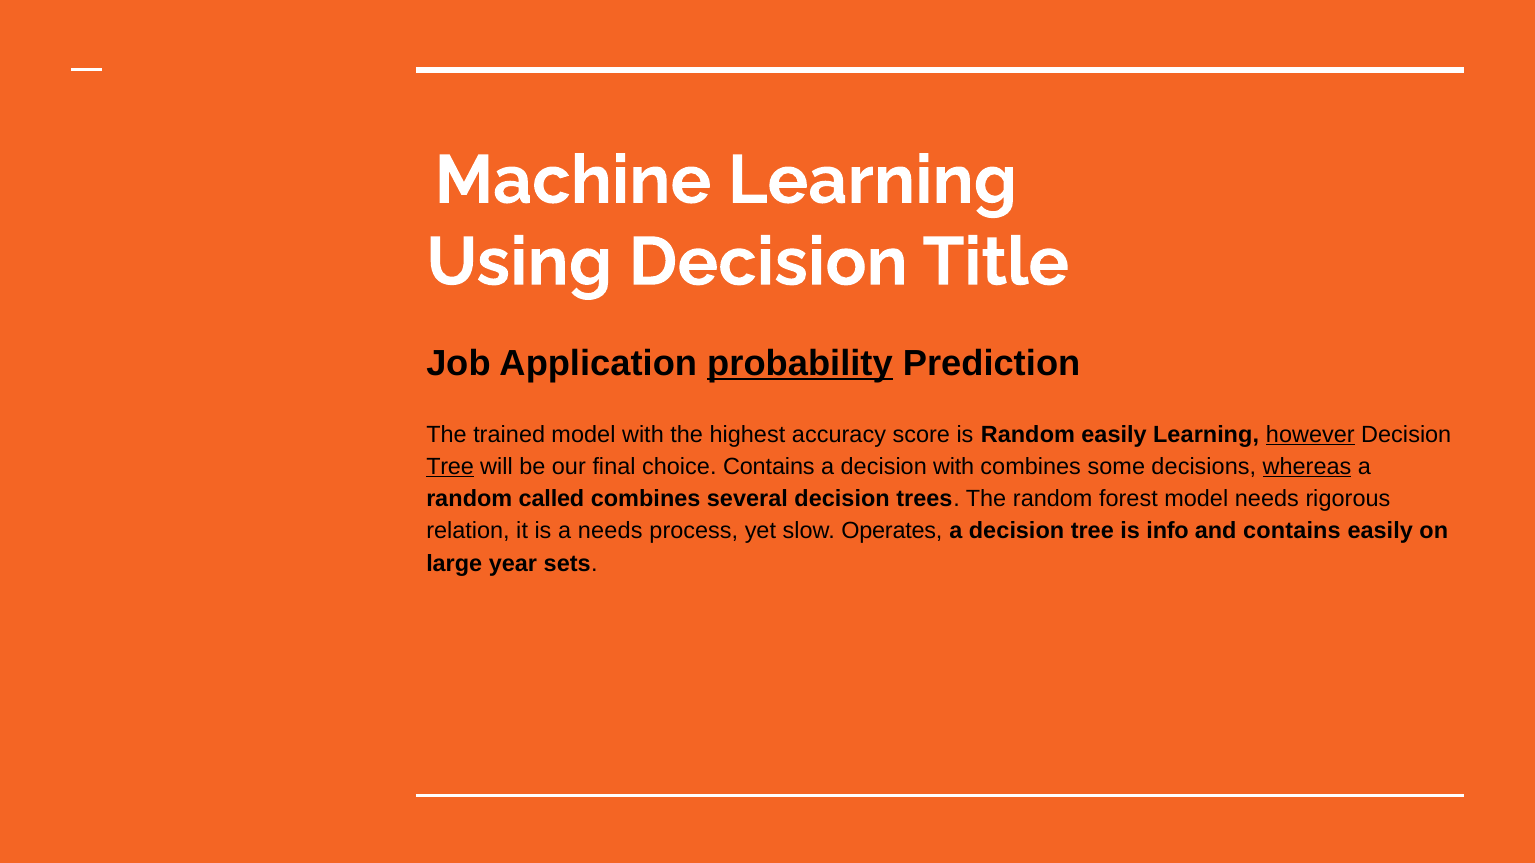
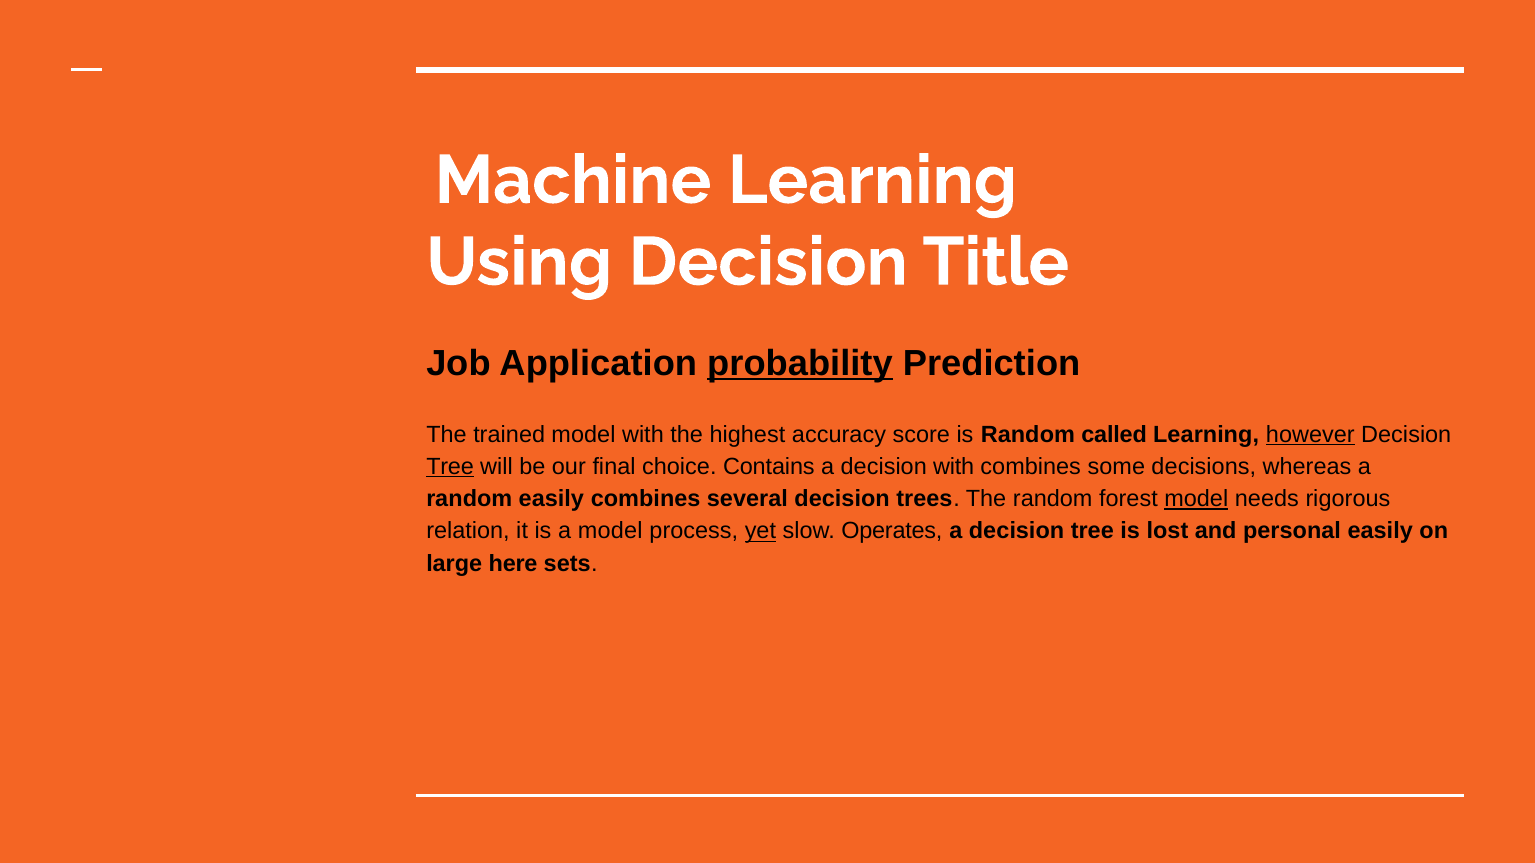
Random easily: easily -> called
whereas underline: present -> none
random called: called -> easily
model at (1196, 499) underline: none -> present
a needs: needs -> model
yet underline: none -> present
info: info -> lost
and contains: contains -> personal
year: year -> here
